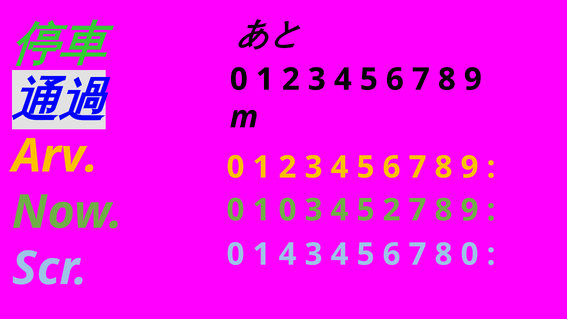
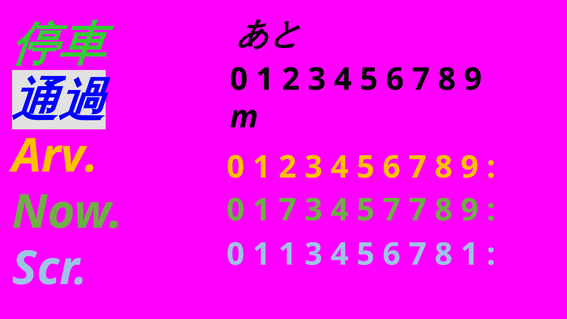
1 0: 0 -> 7
5 2: 2 -> 7
1 4: 4 -> 1
8 0: 0 -> 1
